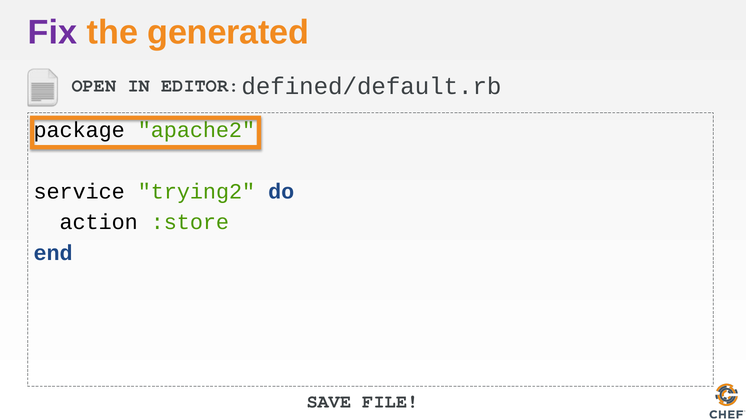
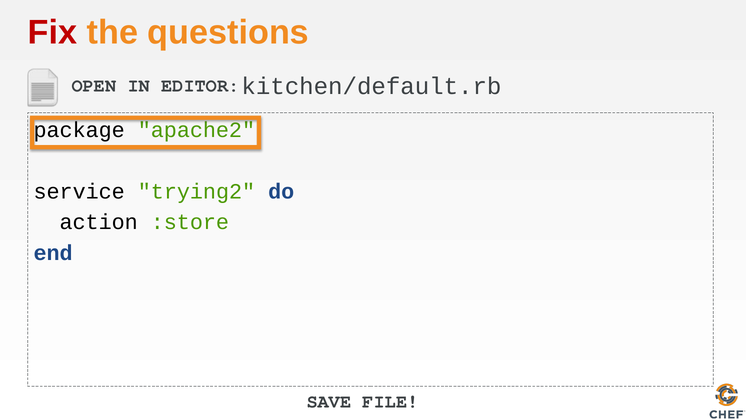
Fix colour: purple -> red
generated: generated -> questions
defined/default.rb: defined/default.rb -> kitchen/default.rb
